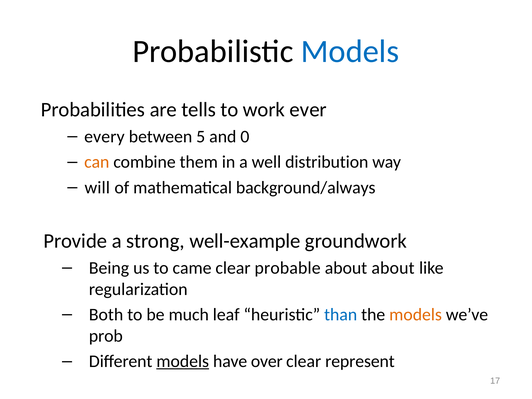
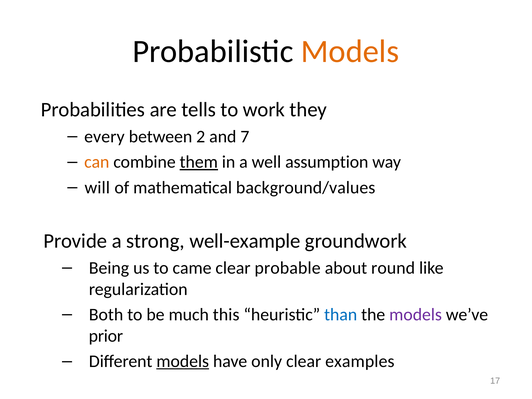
Models at (350, 51) colour: blue -> orange
ever: ever -> they
5: 5 -> 2
0: 0 -> 7
them underline: none -> present
distribution: distribution -> assumption
background/always: background/always -> background/values
about about: about -> round
leaf: leaf -> this
models at (416, 315) colour: orange -> purple
prob: prob -> prior
over: over -> only
represent: represent -> examples
